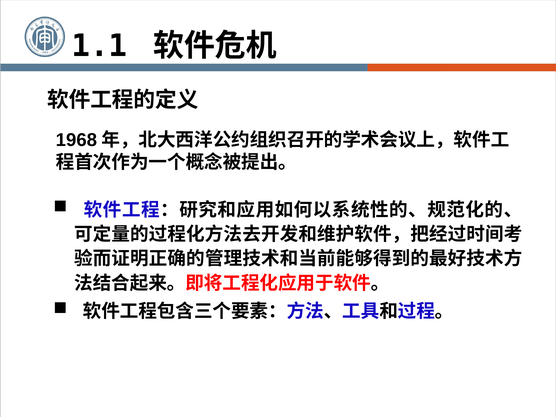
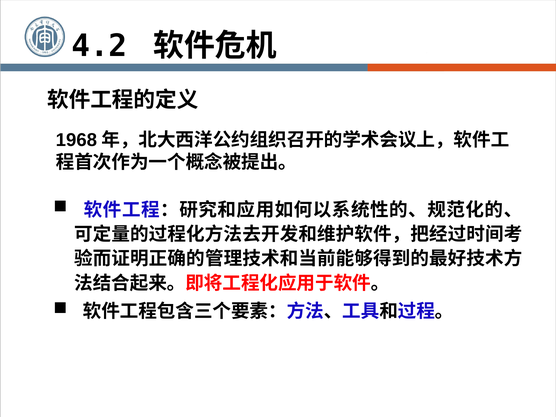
1.1: 1.1 -> 4.2
